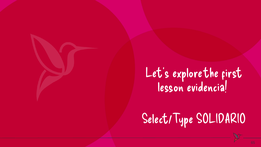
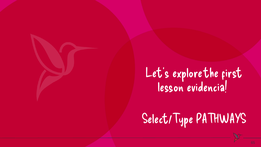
SOLIDARIO: SOLIDARIO -> PATHWAYS
